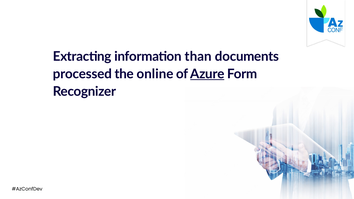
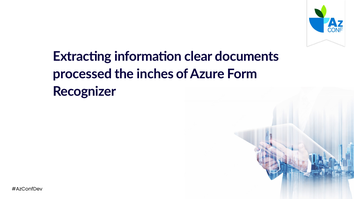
than: than -> clear
online: online -> inches
Azure underline: present -> none
